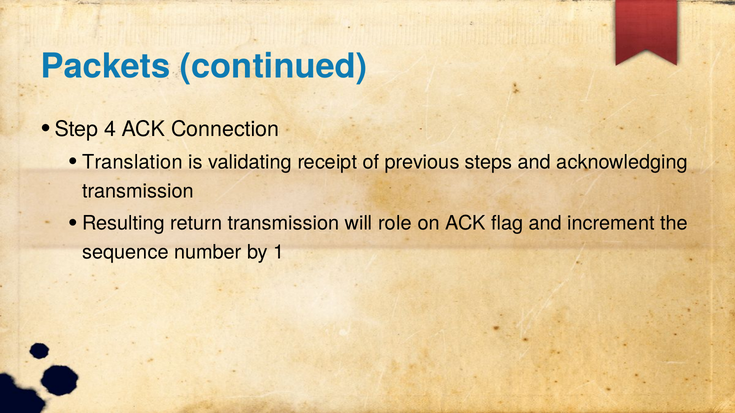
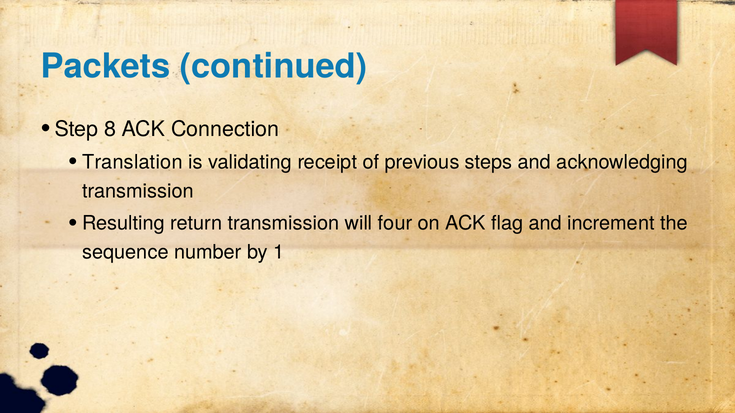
4: 4 -> 8
role: role -> four
